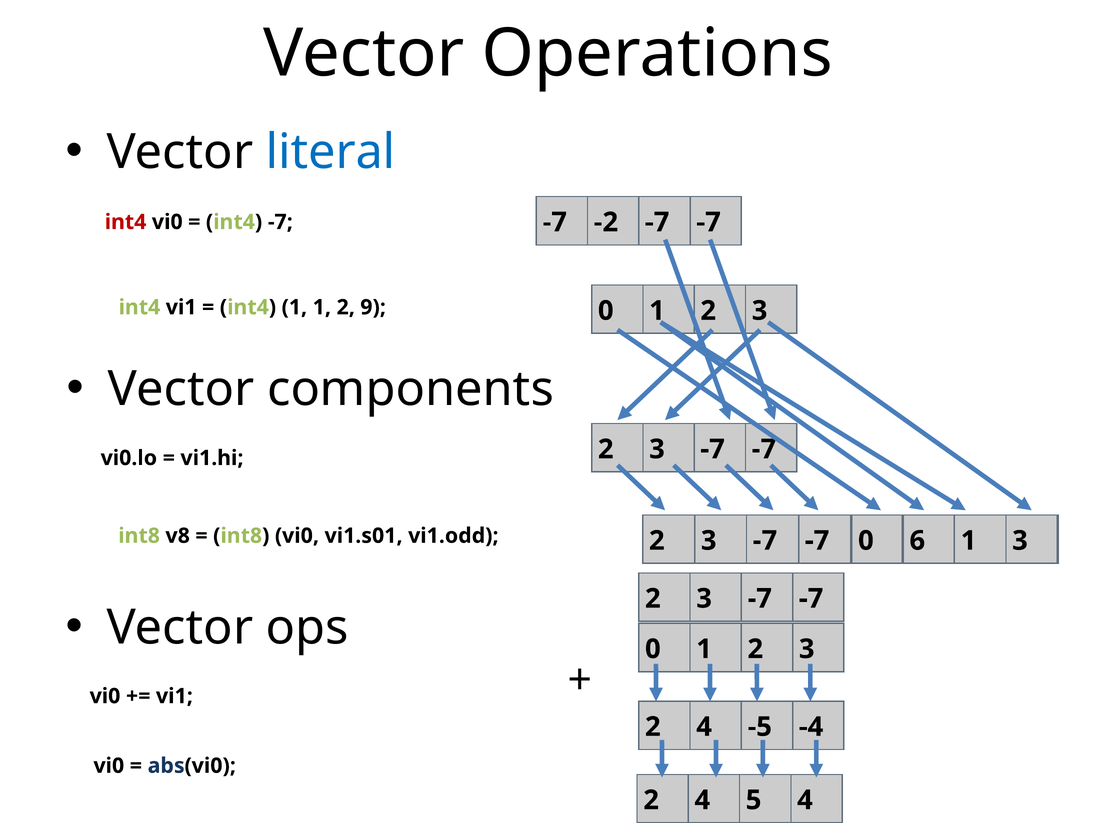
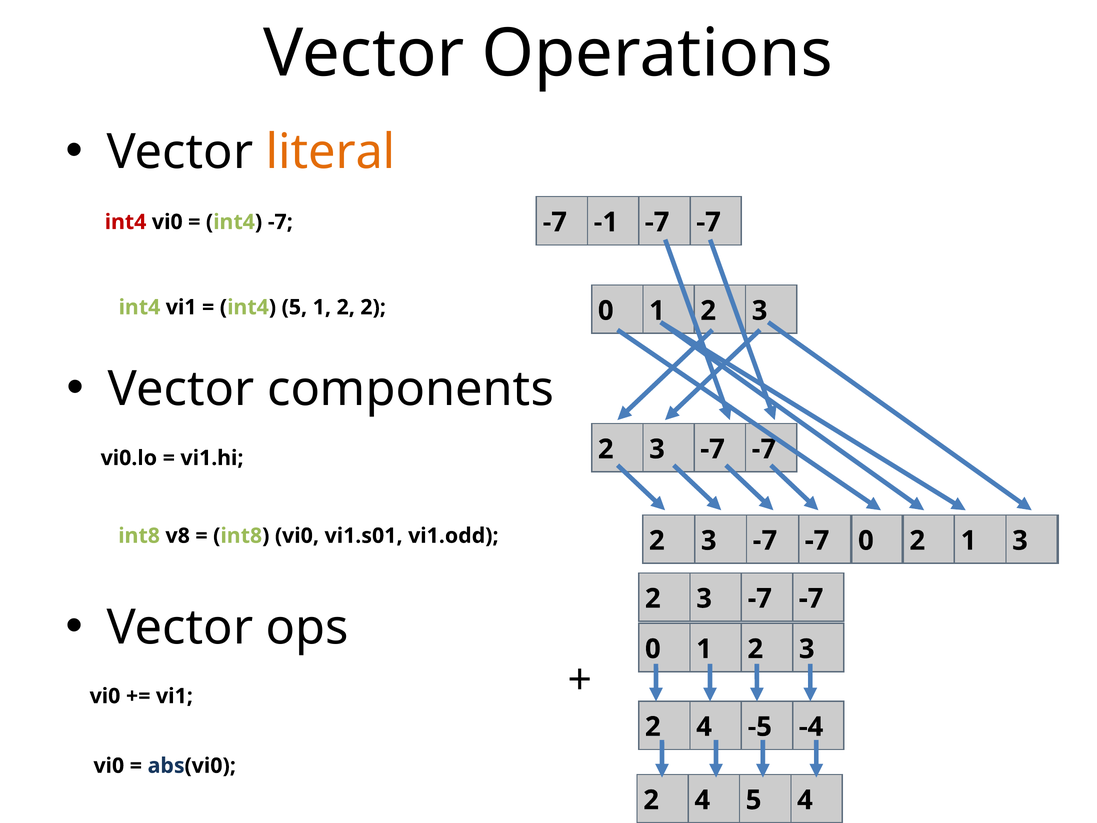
literal colour: blue -> orange
-2: -2 -> -1
int4 1: 1 -> 5
2 9: 9 -> 2
0 6: 6 -> 2
